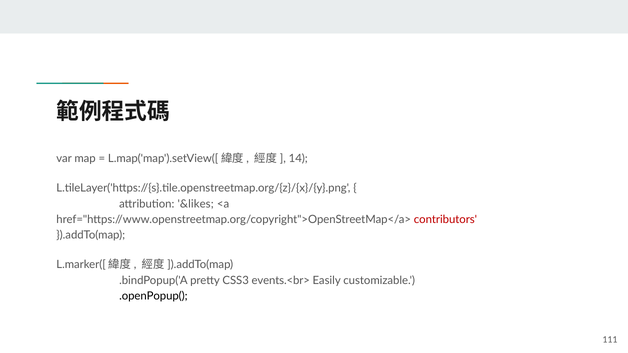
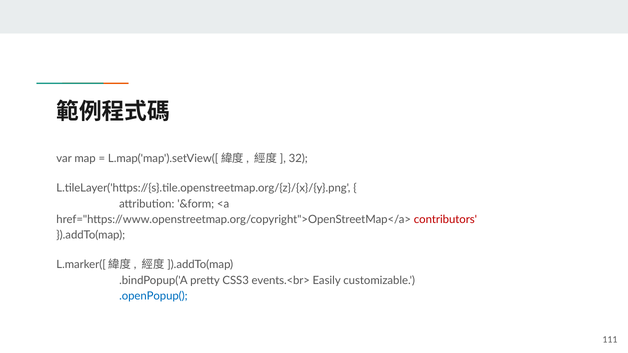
14: 14 -> 32
&likes: &likes -> &form
.openPopup( colour: black -> blue
